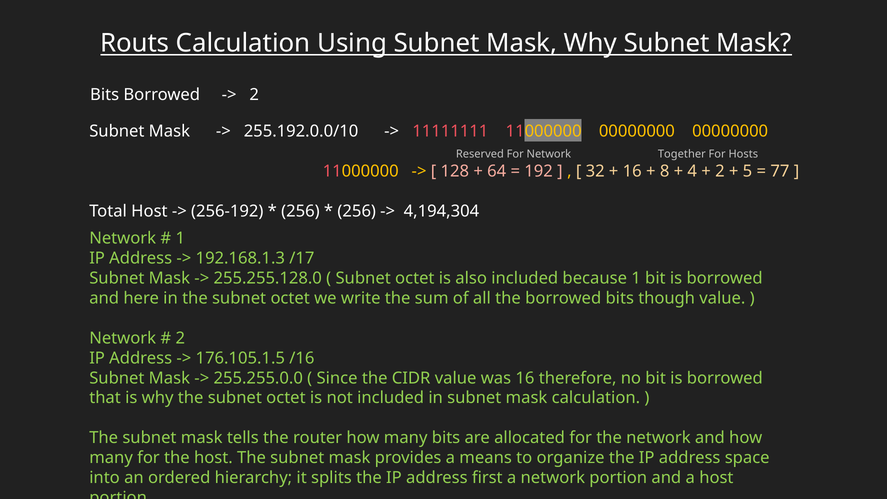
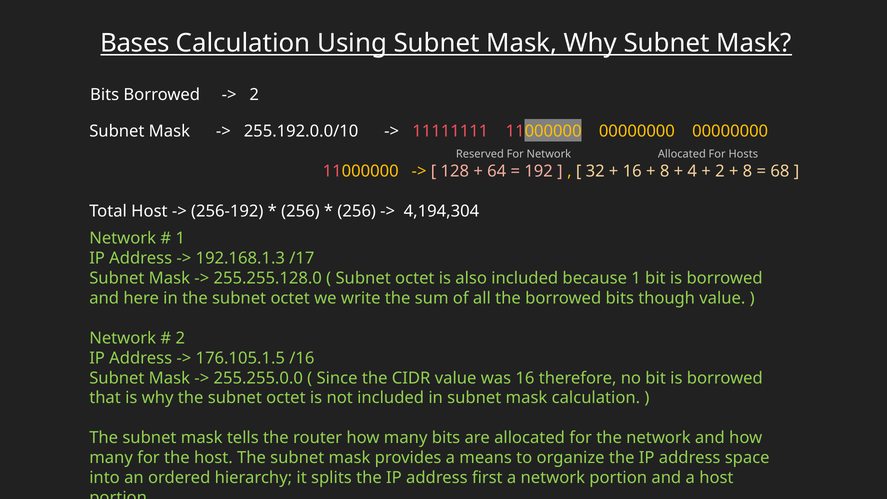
Routs: Routs -> Bases
Network Together: Together -> Allocated
5 at (747, 171): 5 -> 8
77: 77 -> 68
